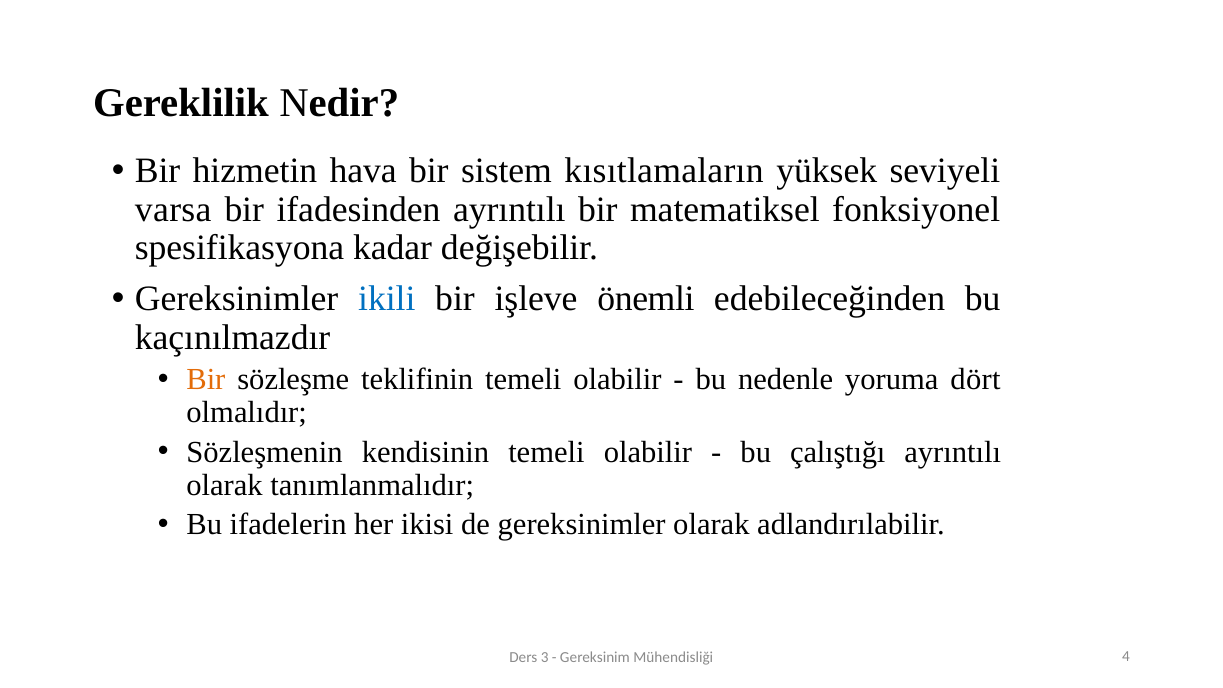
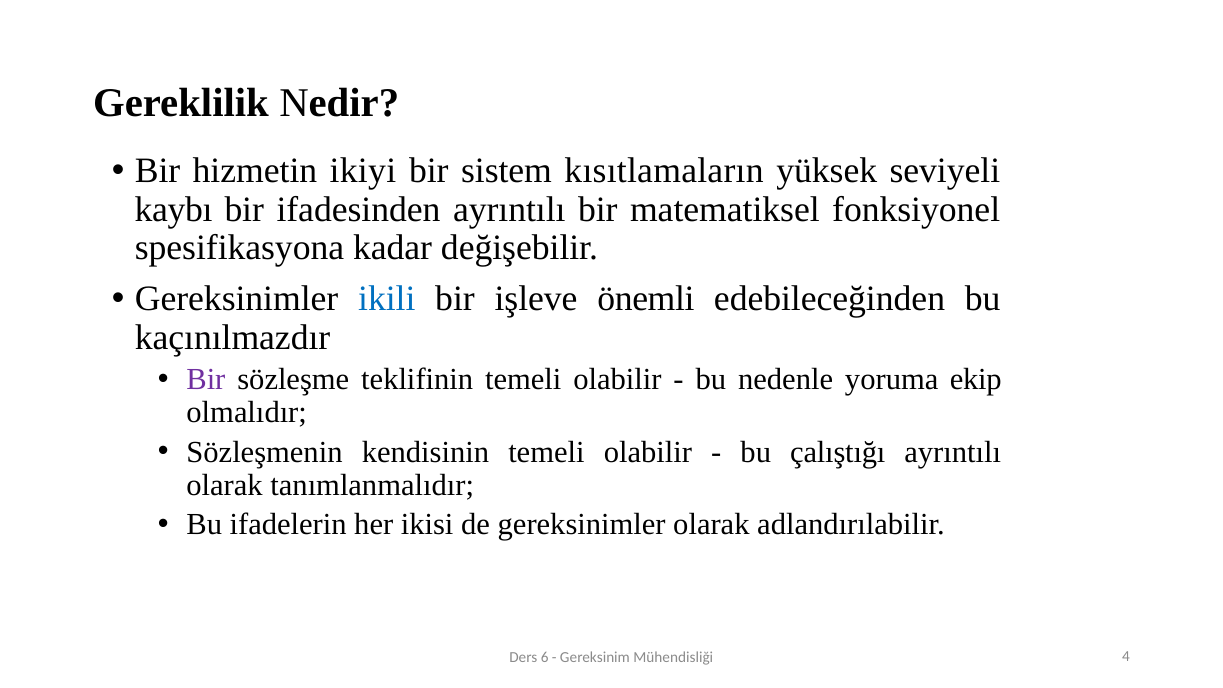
hava: hava -> ikiyi
varsa: varsa -> kaybı
Bir at (206, 380) colour: orange -> purple
dört: dört -> ekip
3: 3 -> 6
